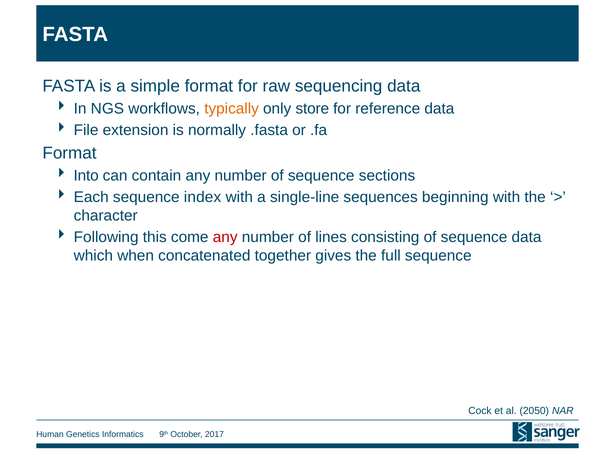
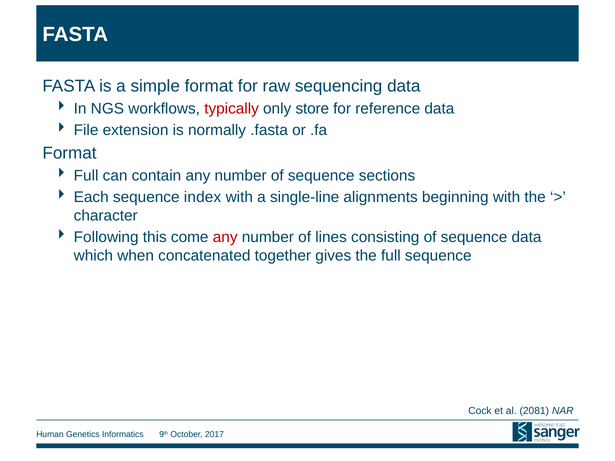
typically colour: orange -> red
Into at (86, 176): Into -> Full
sequences: sequences -> alignments
2050: 2050 -> 2081
